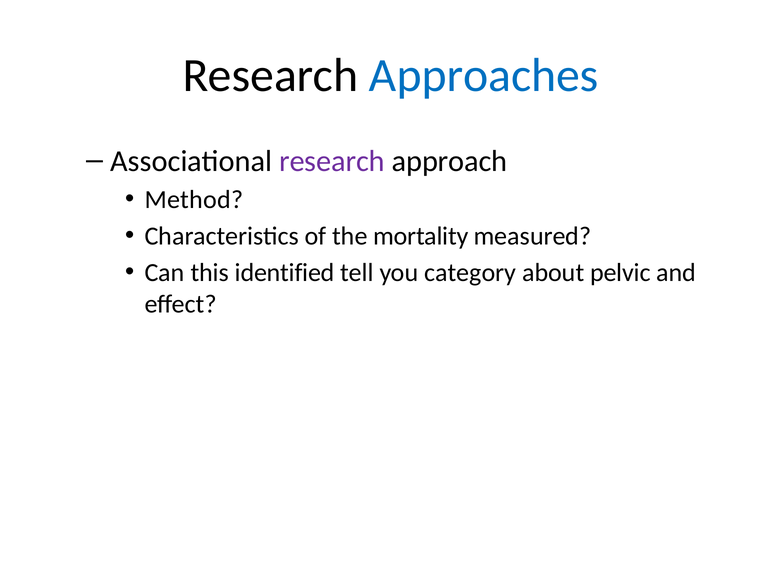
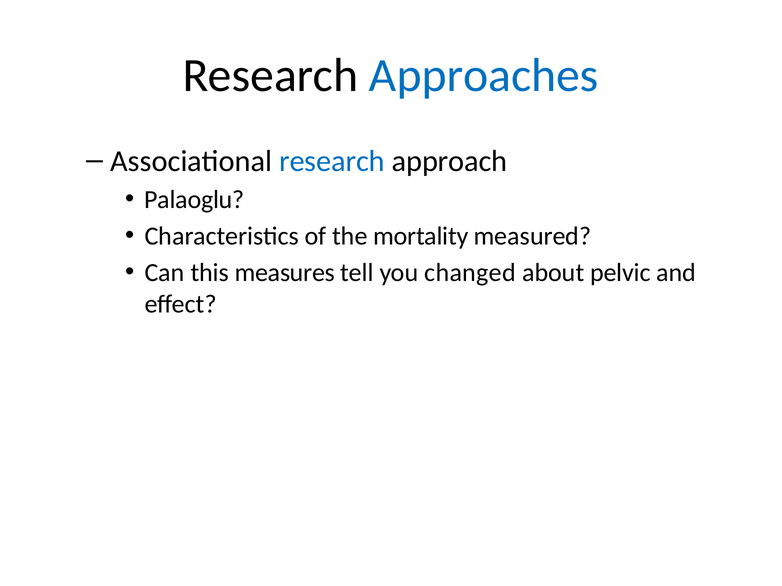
research at (332, 161) colour: purple -> blue
Method: Method -> Palaoglu
identified: identified -> measures
category: category -> changed
